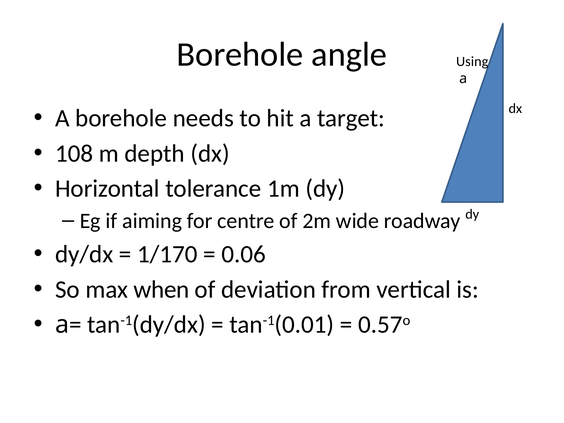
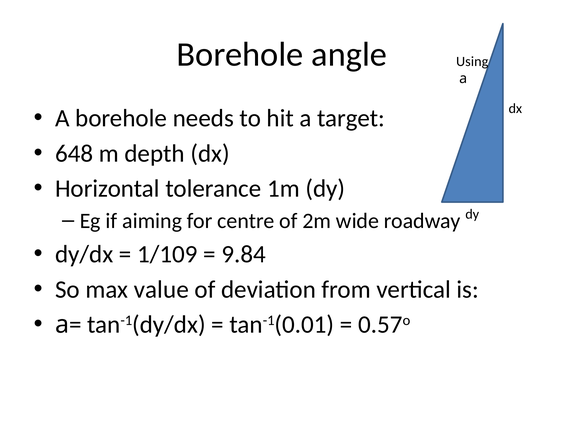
108: 108 -> 648
1/170: 1/170 -> 1/109
0.06: 0.06 -> 9.84
when: when -> value
